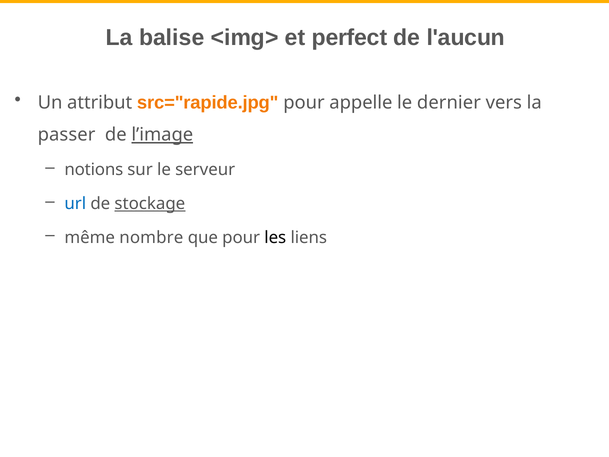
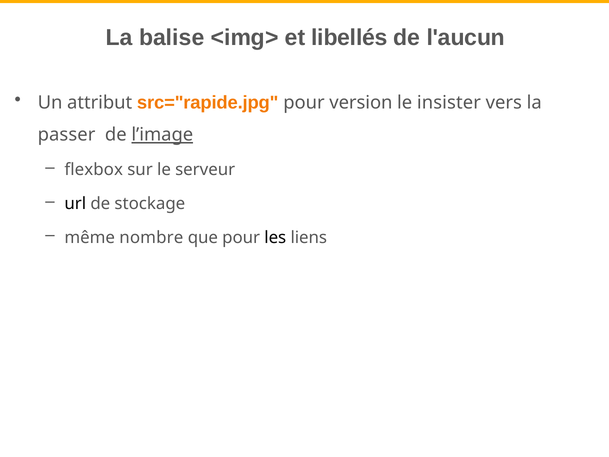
perfect: perfect -> libellés
appelle: appelle -> version
dernier: dernier -> insister
notions: notions -> flexbox
url colour: blue -> black
stockage underline: present -> none
